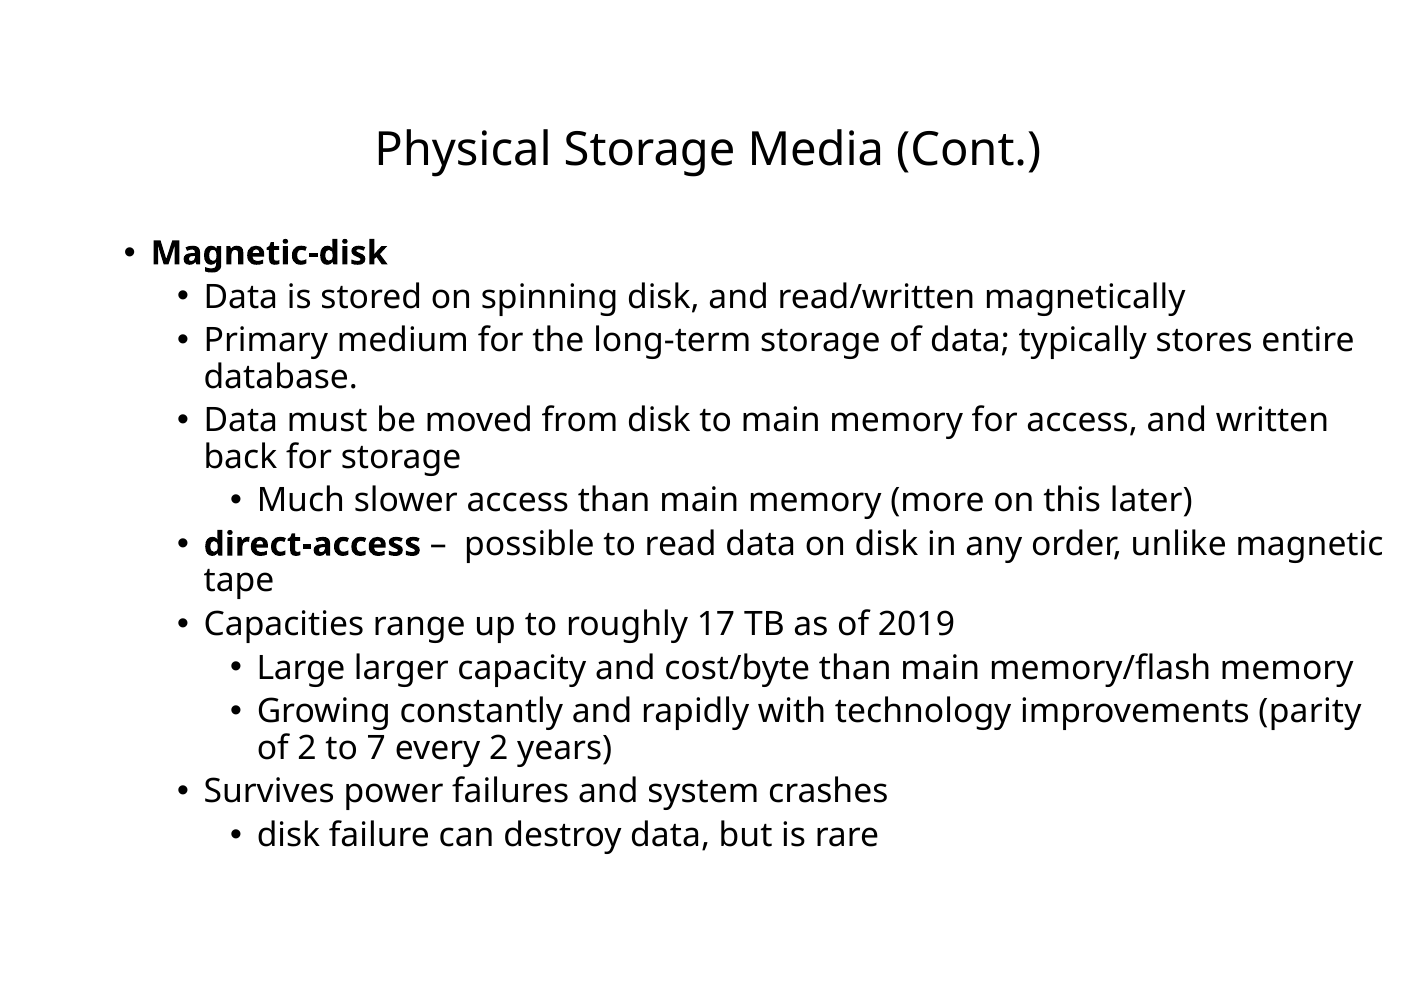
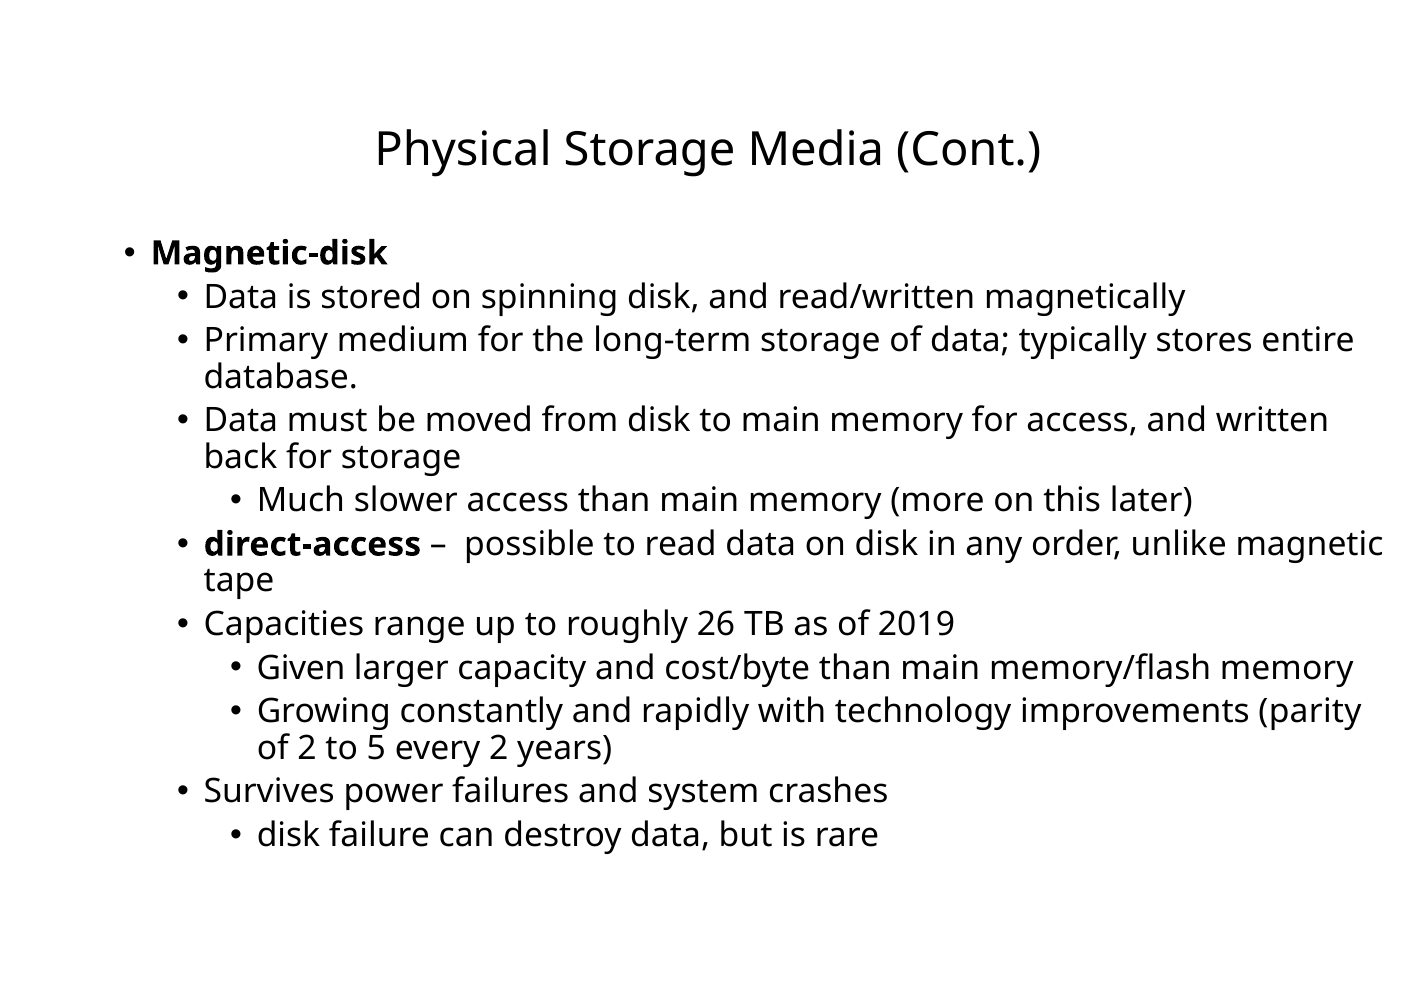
17: 17 -> 26
Large: Large -> Given
7: 7 -> 5
